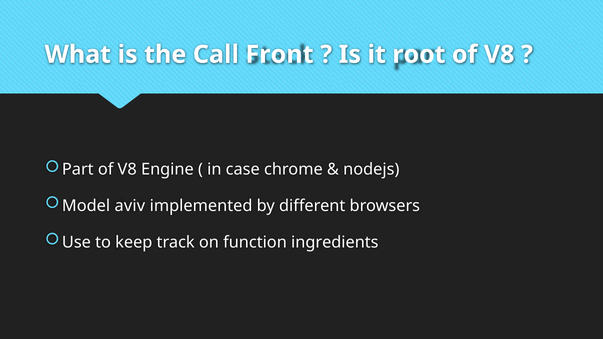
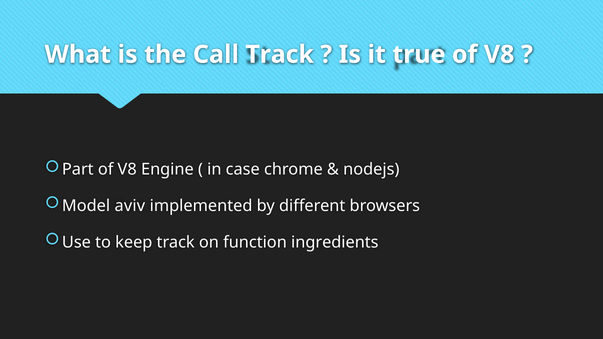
Call Front: Front -> Track
root: root -> true
